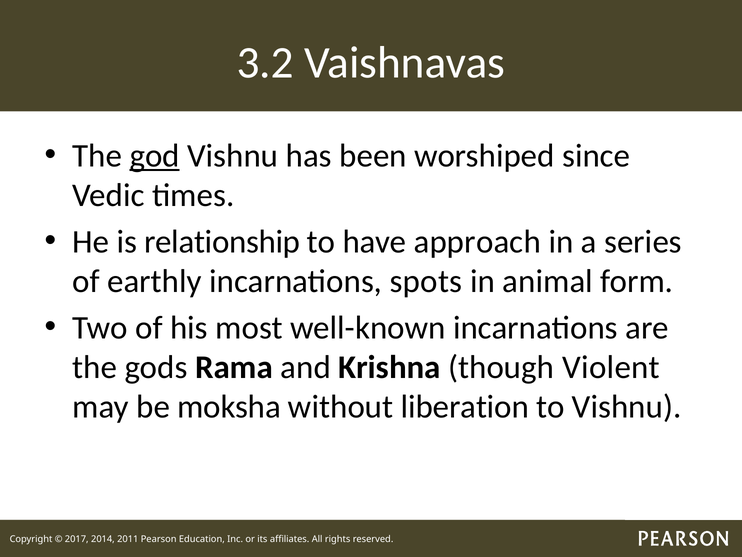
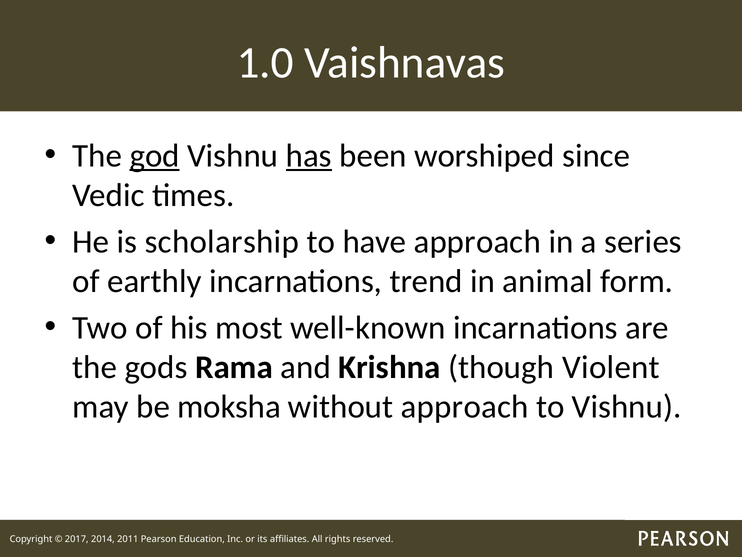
3.2: 3.2 -> 1.0
has underline: none -> present
relationship: relationship -> scholarship
spots: spots -> trend
without liberation: liberation -> approach
